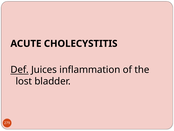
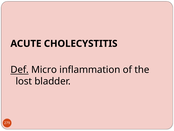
Juices: Juices -> Micro
